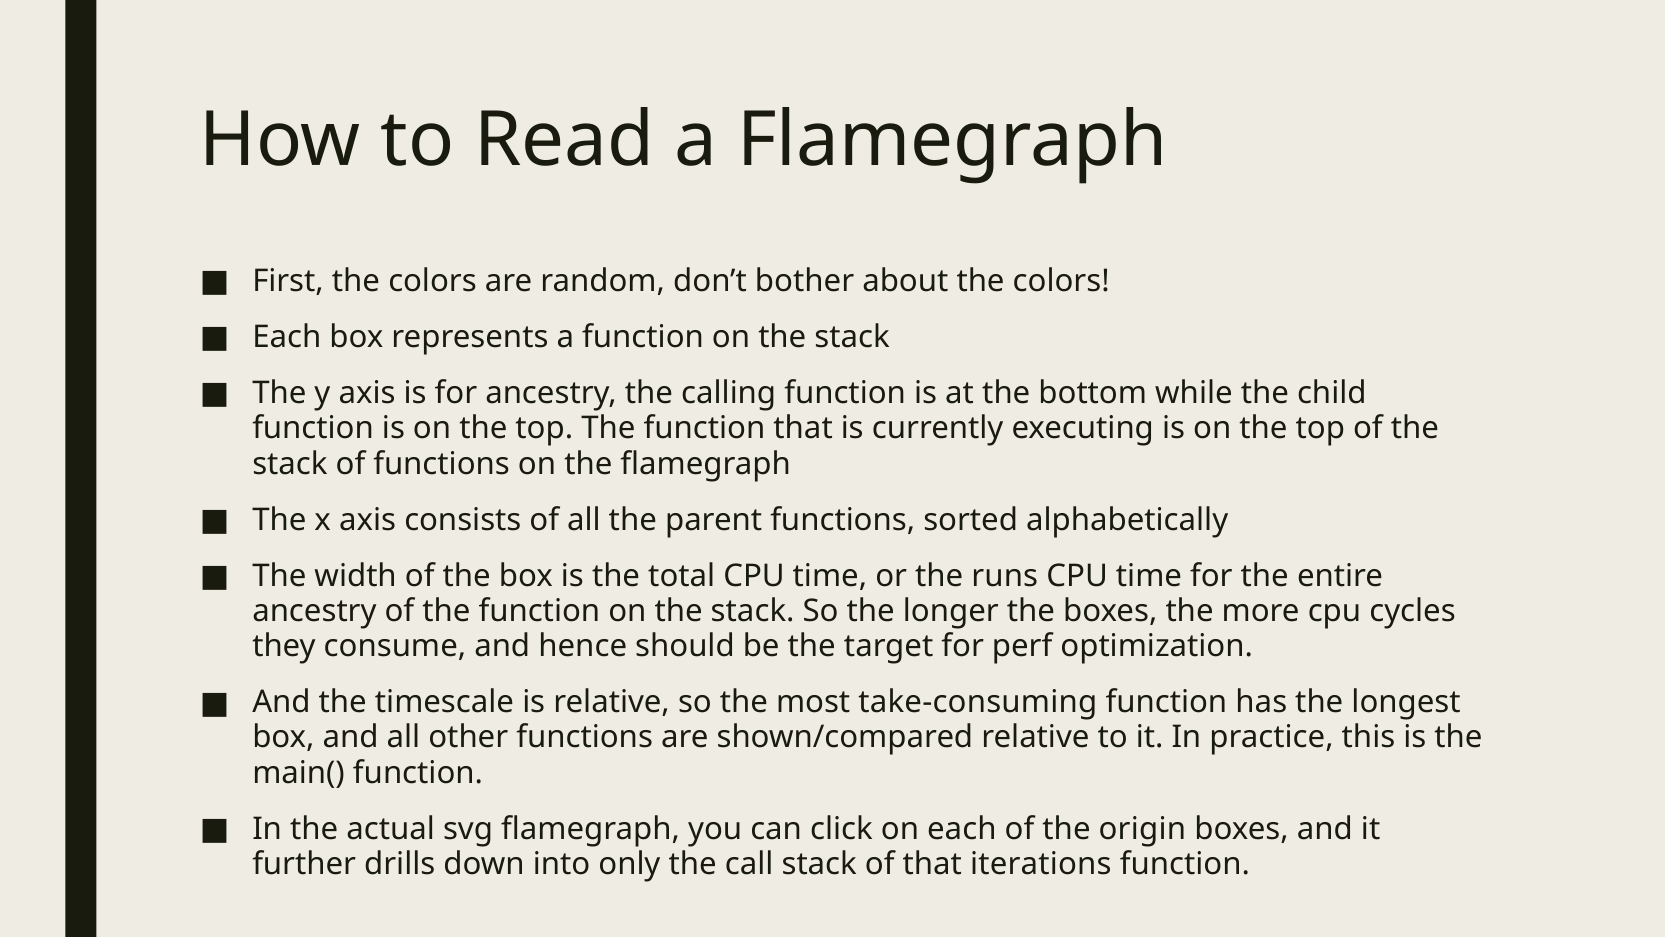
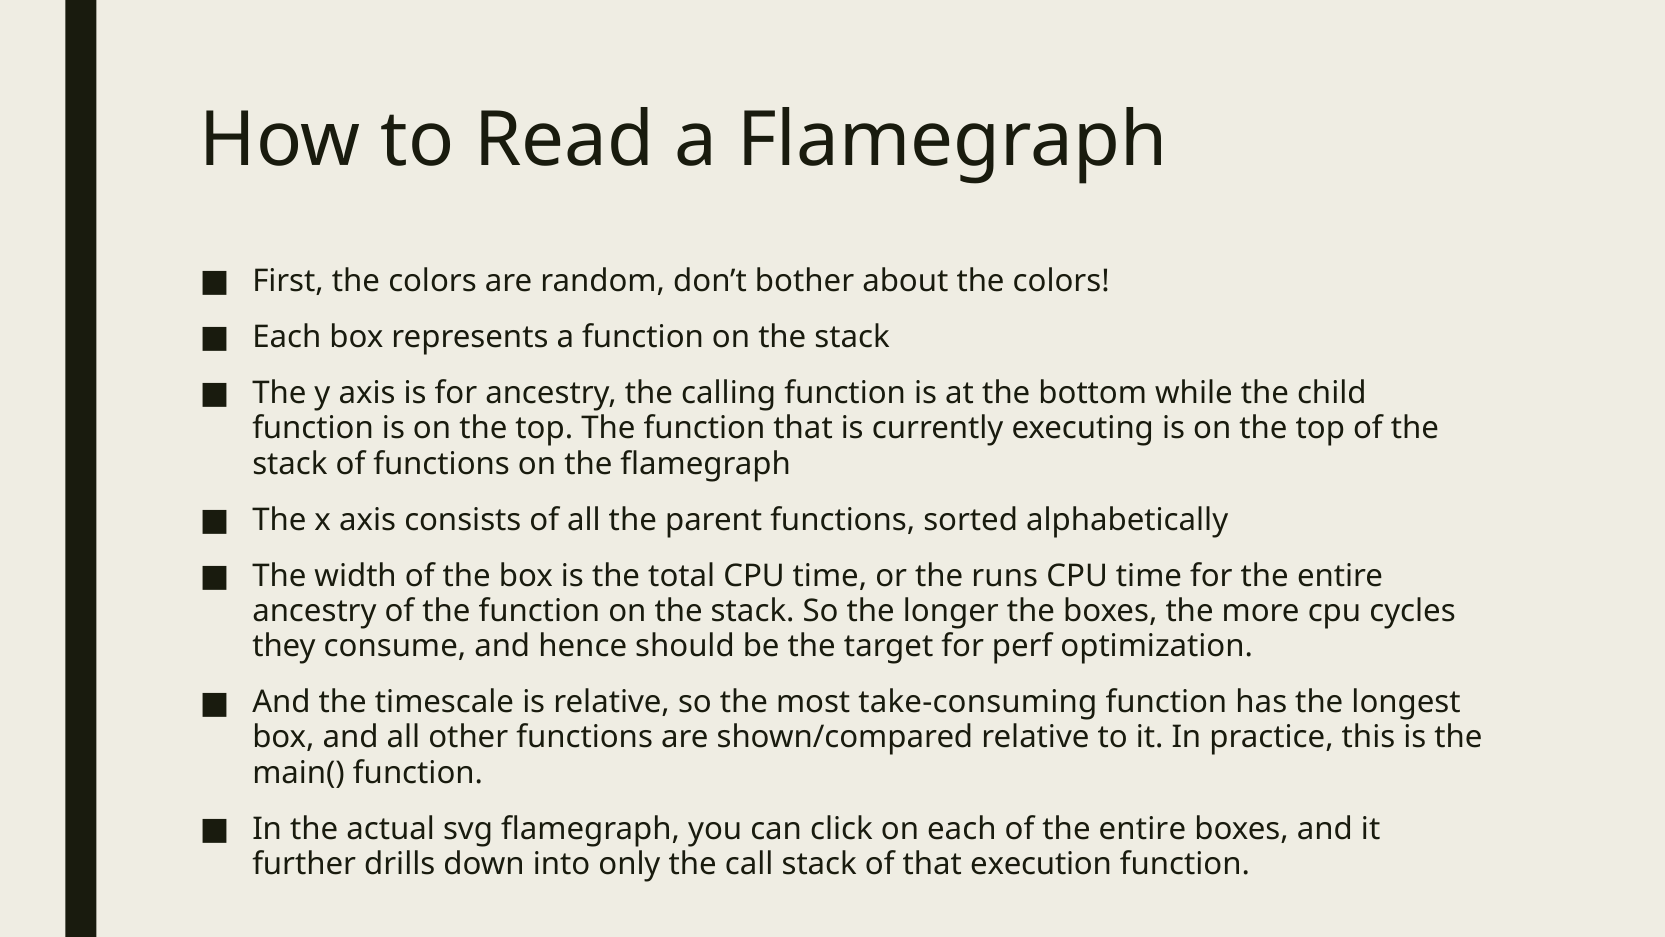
of the origin: origin -> entire
iterations: iterations -> execution
